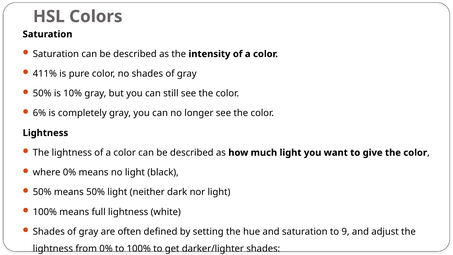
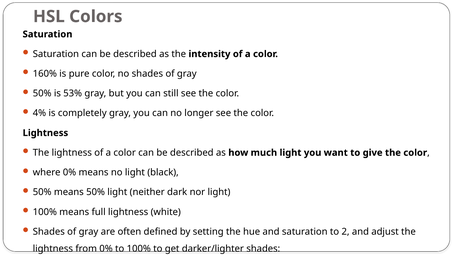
411%: 411% -> 160%
10%: 10% -> 53%
6%: 6% -> 4%
9: 9 -> 2
